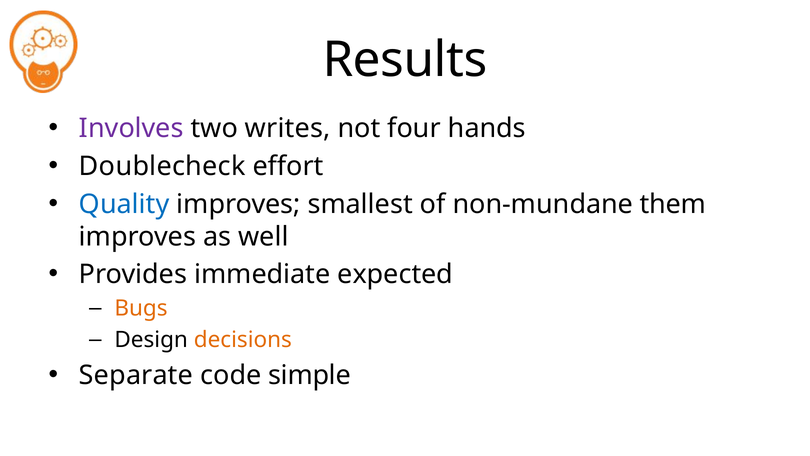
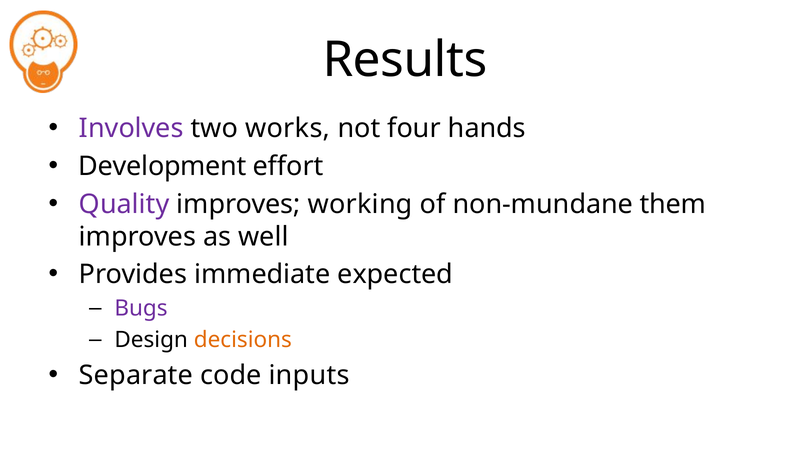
writes: writes -> works
Doublecheck: Doublecheck -> Development
Quality colour: blue -> purple
smallest: smallest -> working
Bugs colour: orange -> purple
simple: simple -> inputs
